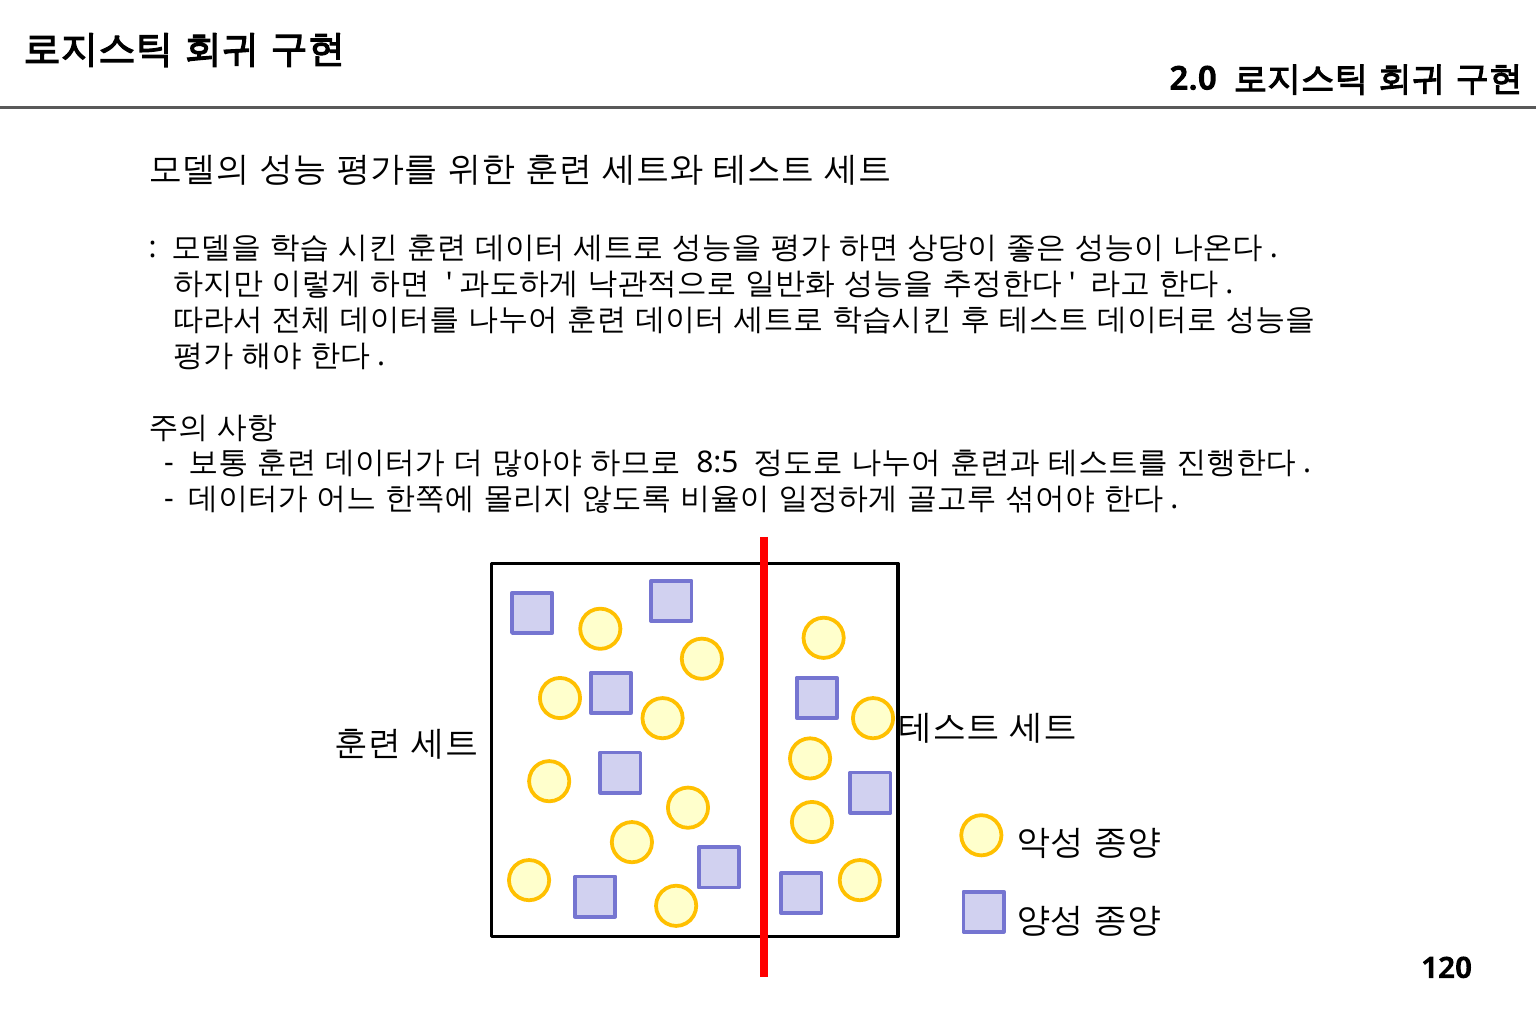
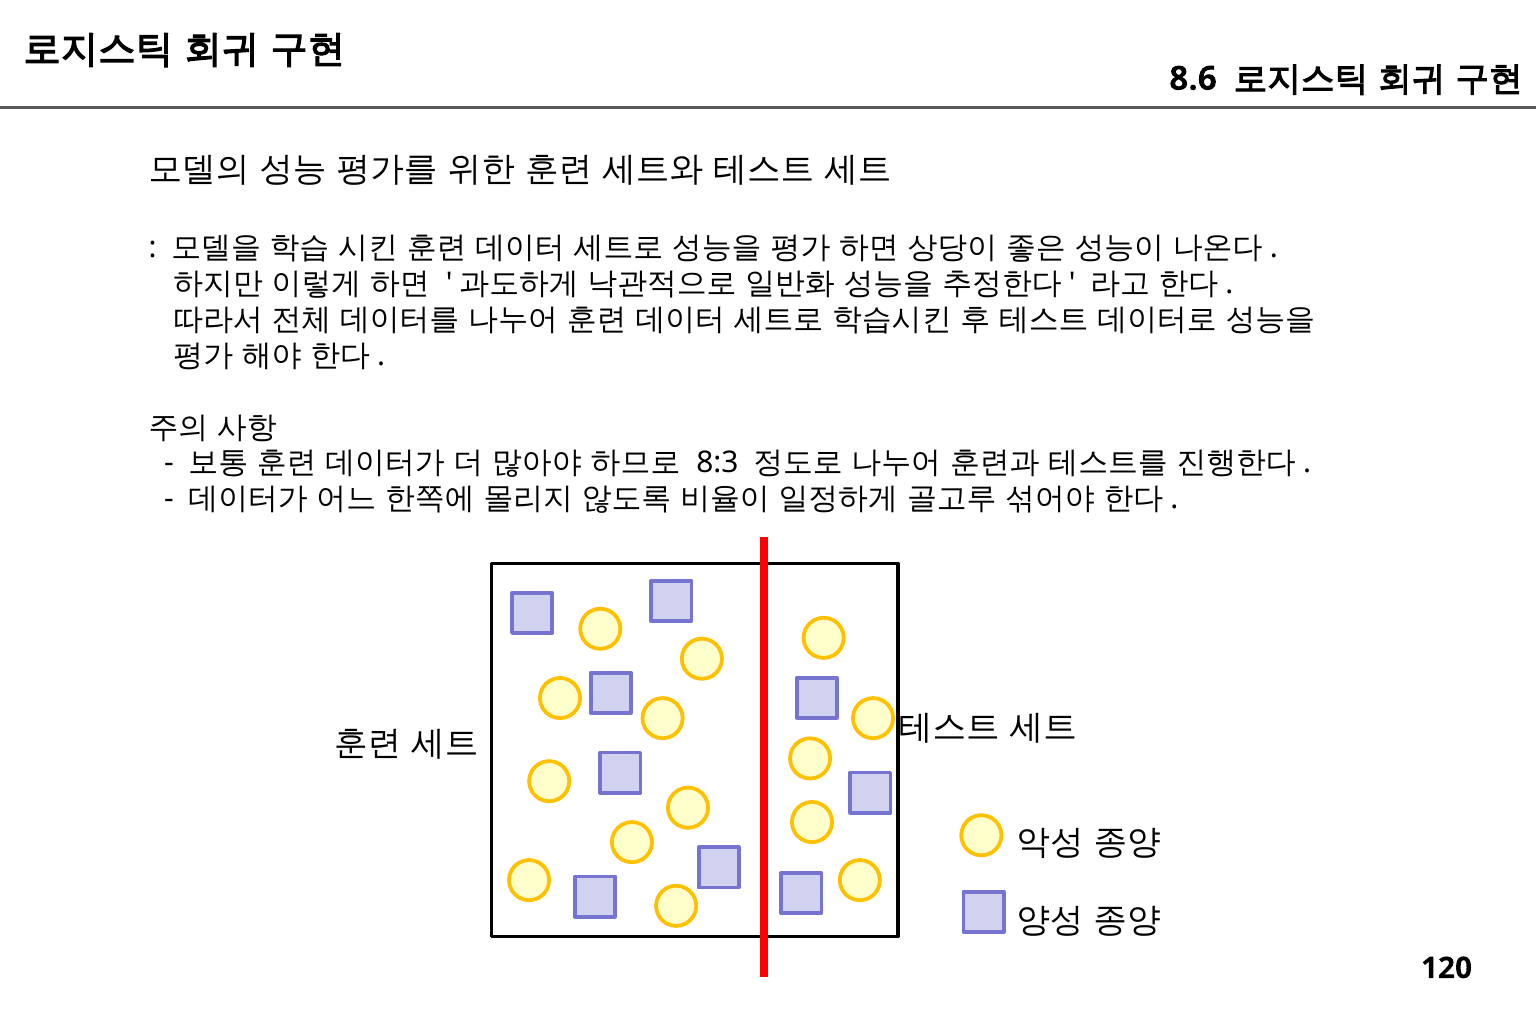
2.0: 2.0 -> 8.6
8:5: 8:5 -> 8:3
